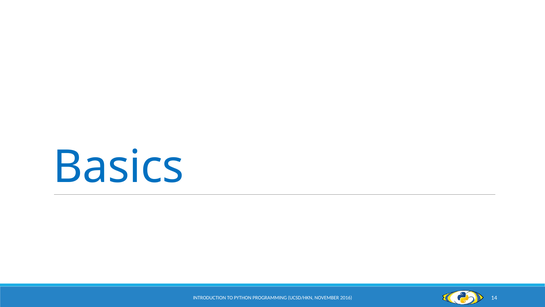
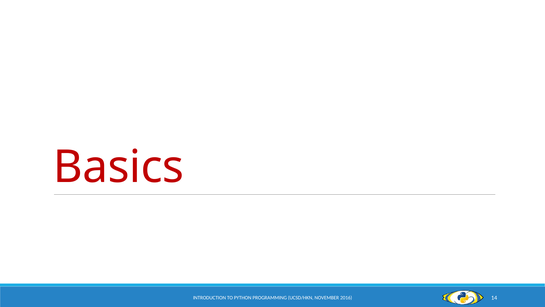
Basics colour: blue -> red
